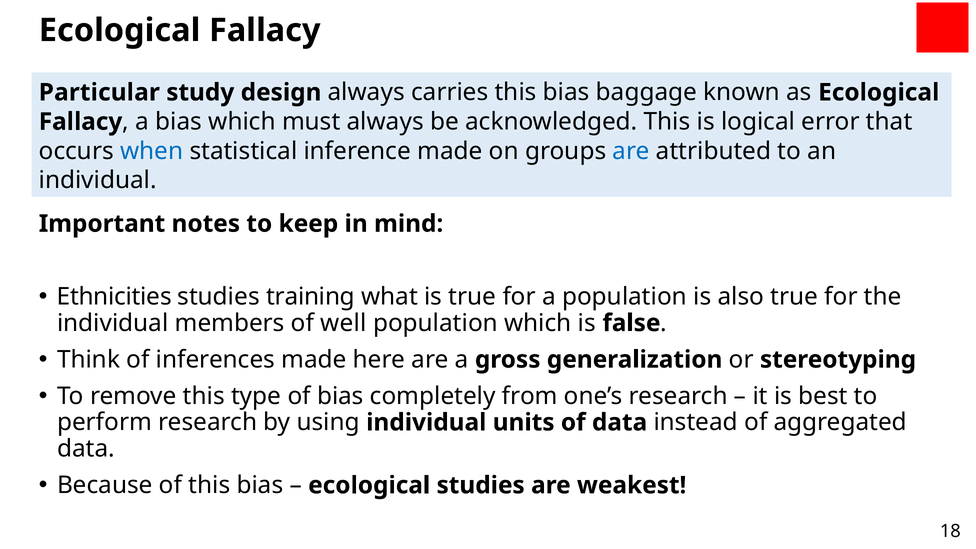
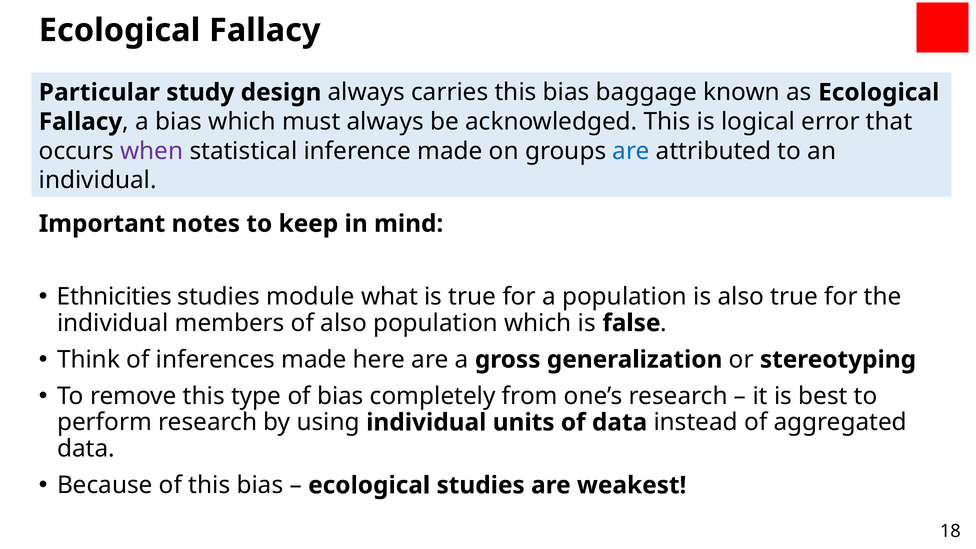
when colour: blue -> purple
training: training -> module
of well: well -> also
